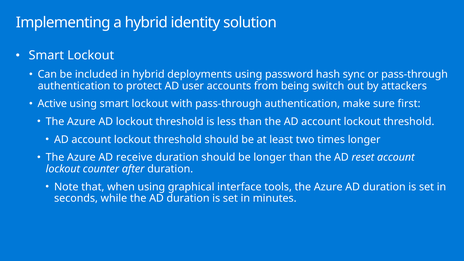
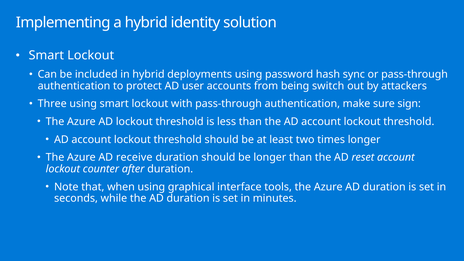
Active: Active -> Three
first: first -> sign
